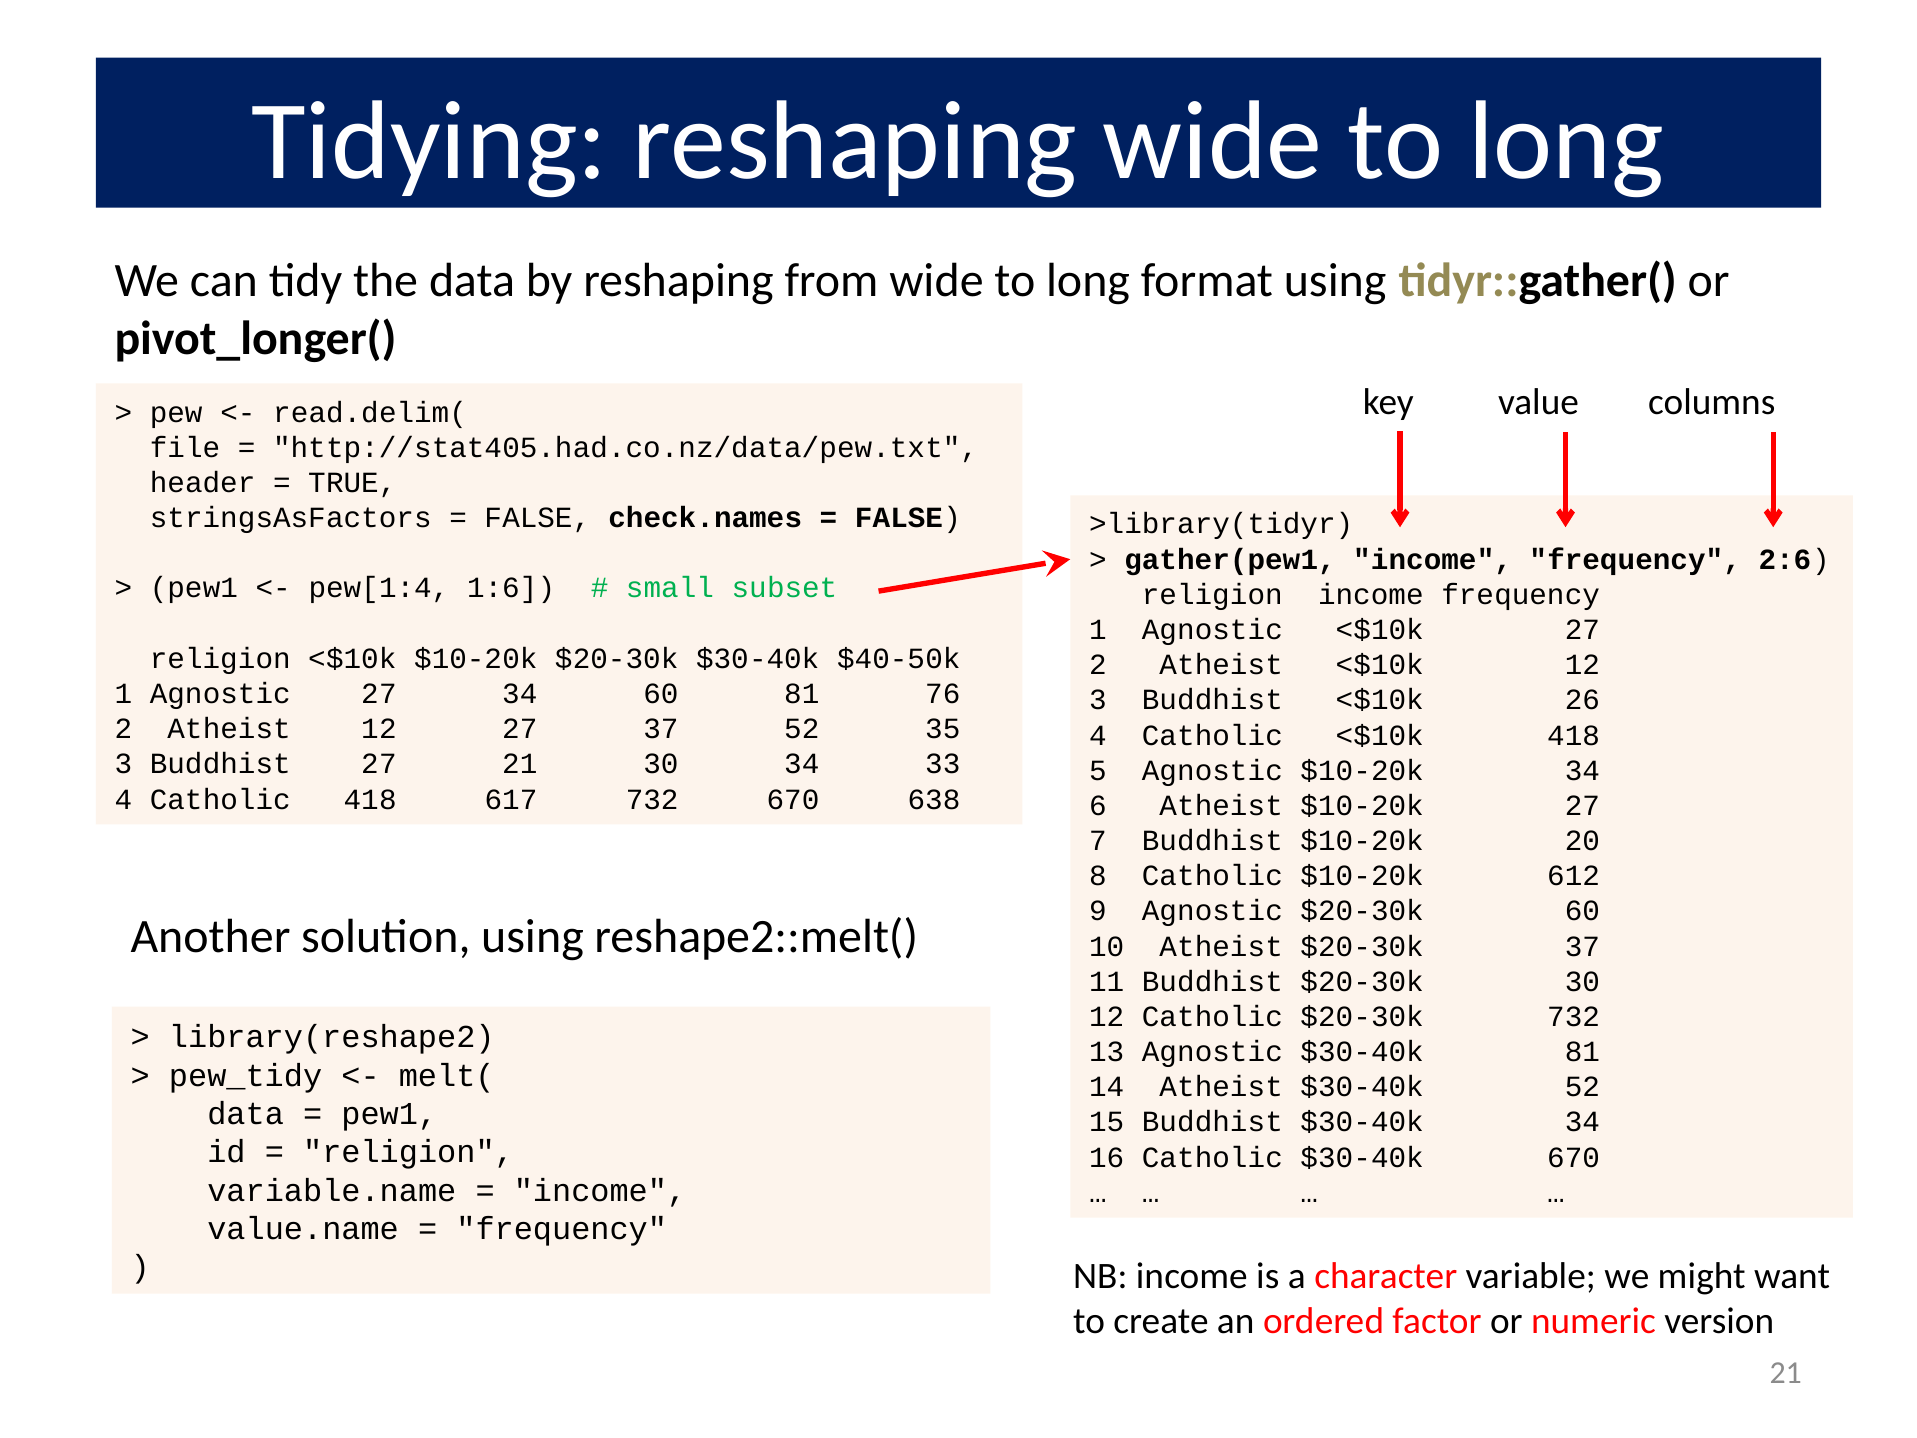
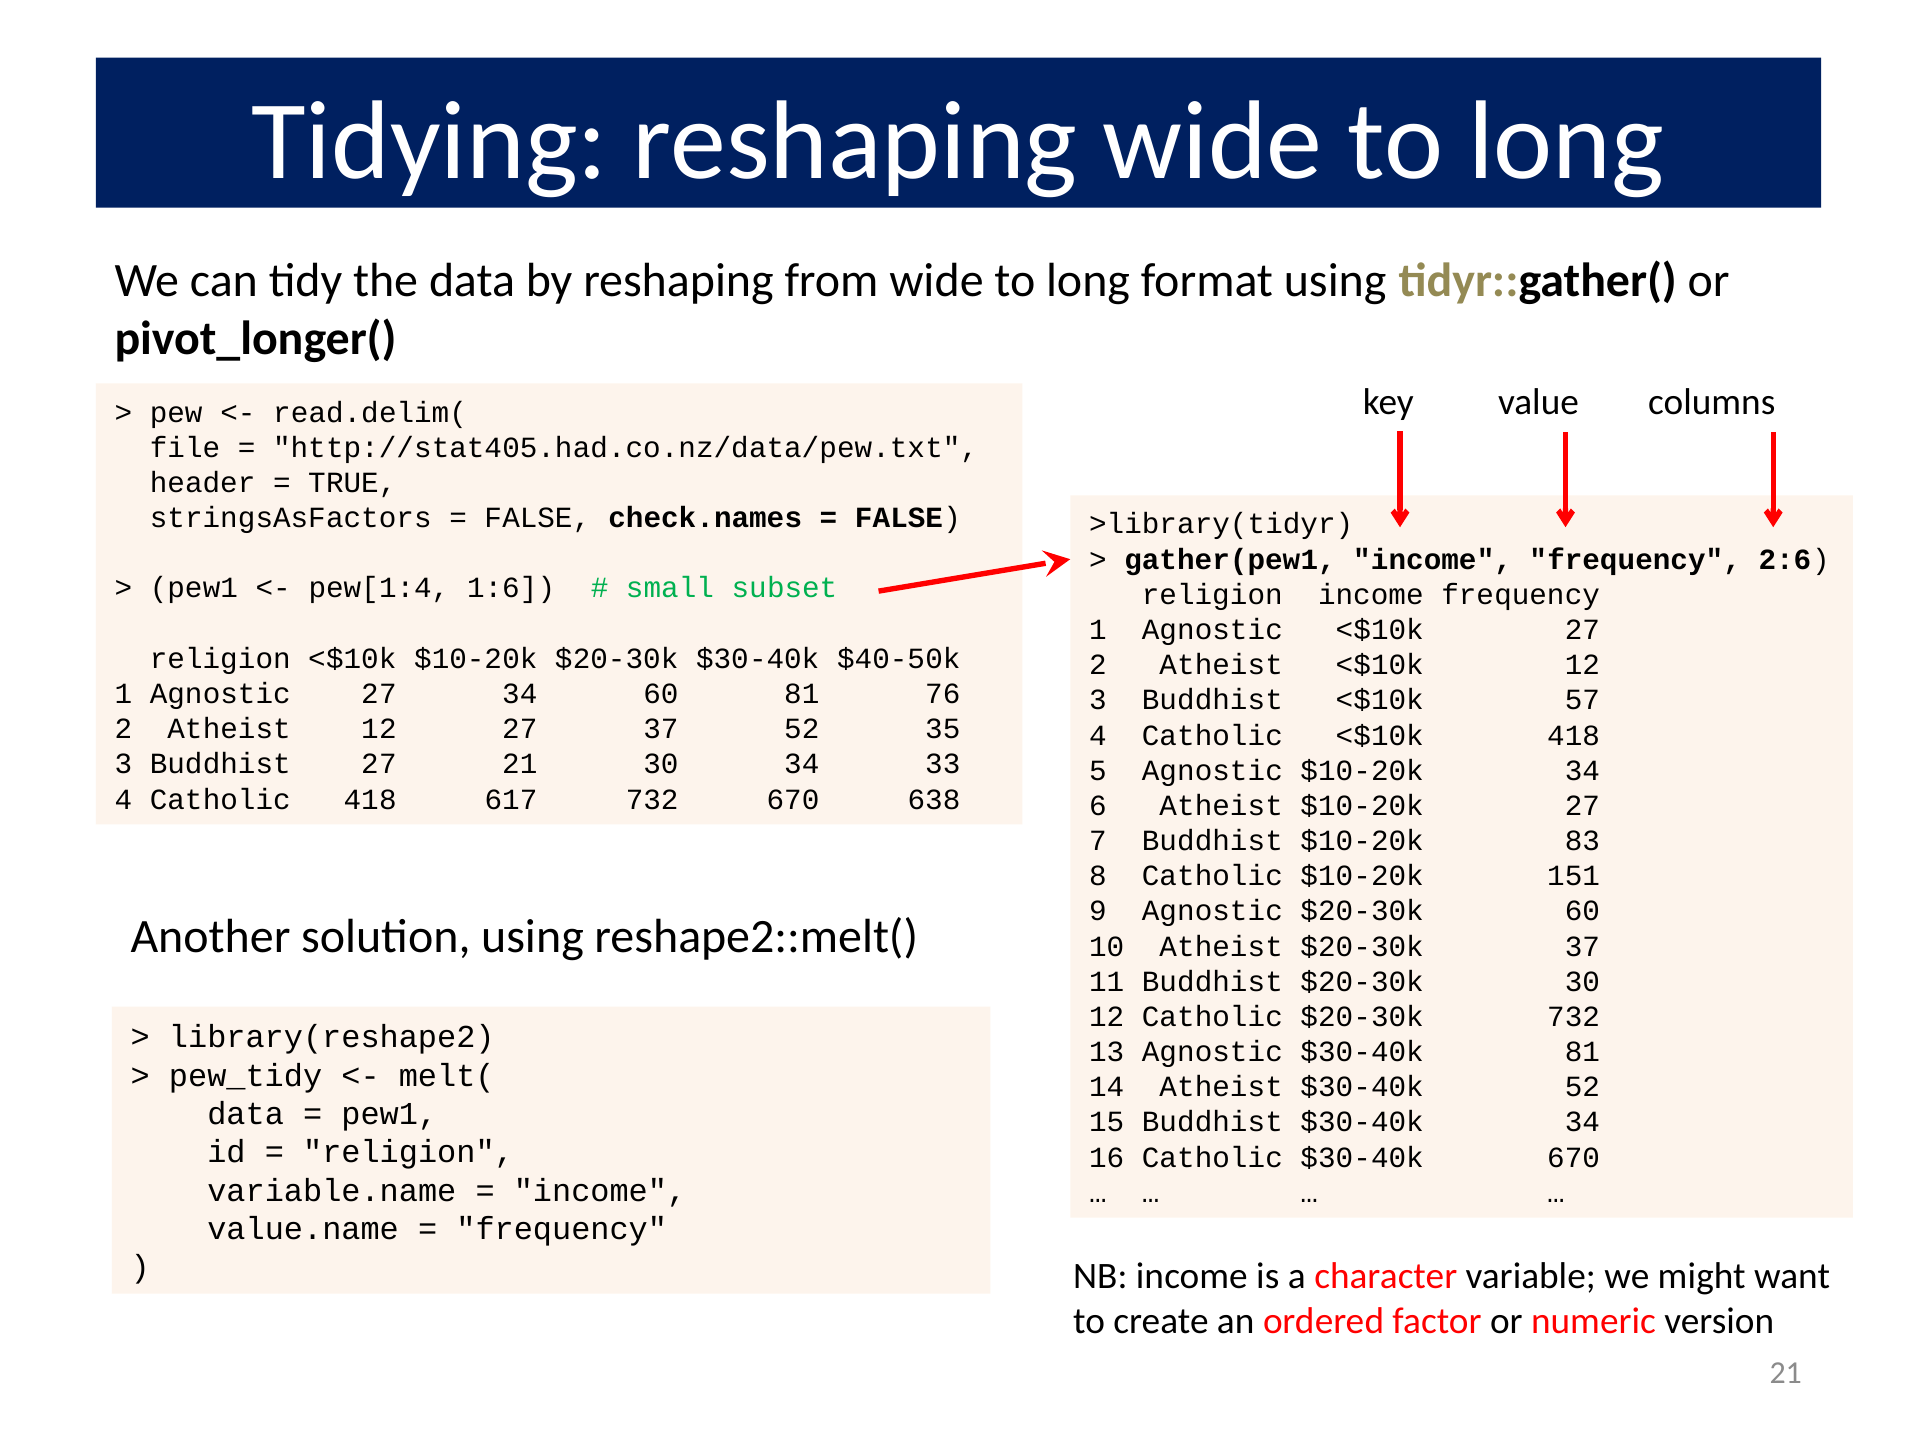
26: 26 -> 57
20: 20 -> 83
612: 612 -> 151
